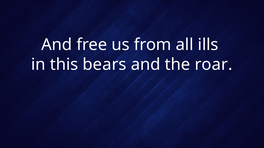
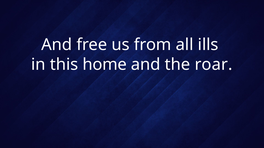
bears: bears -> home
